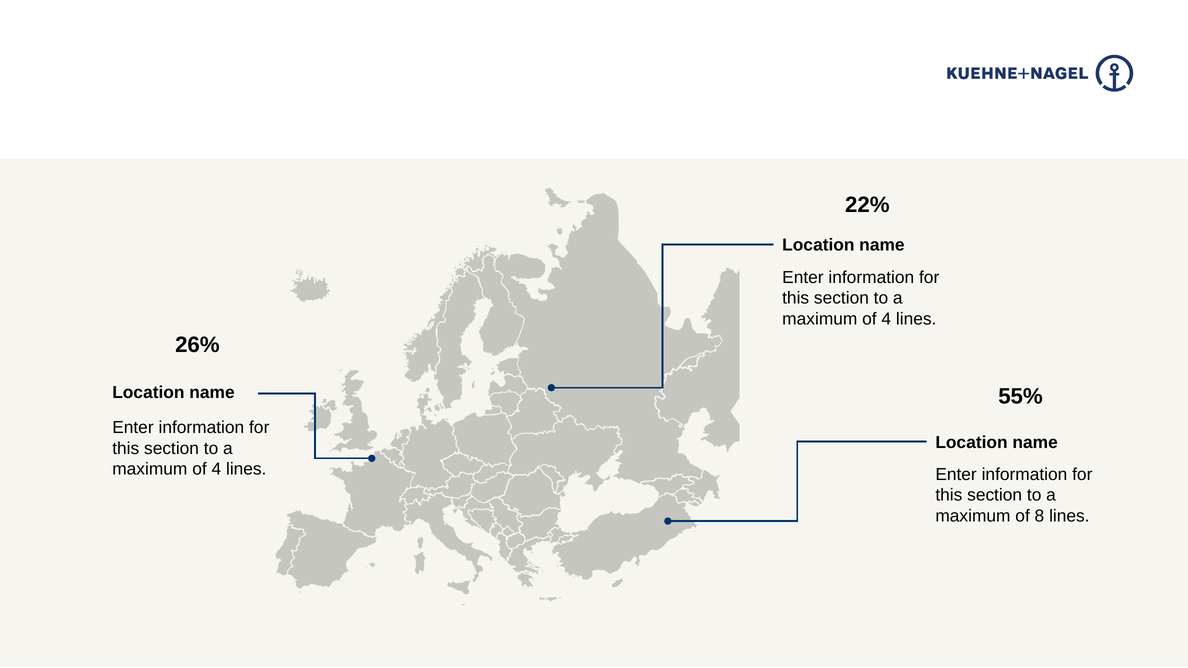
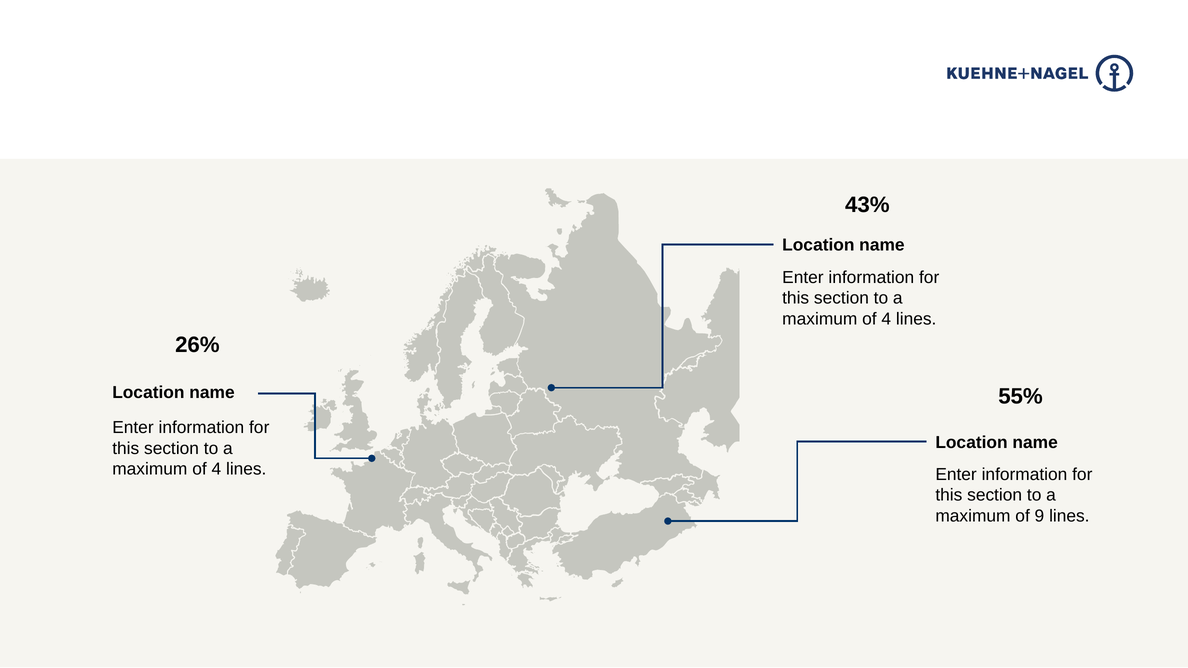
22%: 22% -> 43%
8: 8 -> 9
